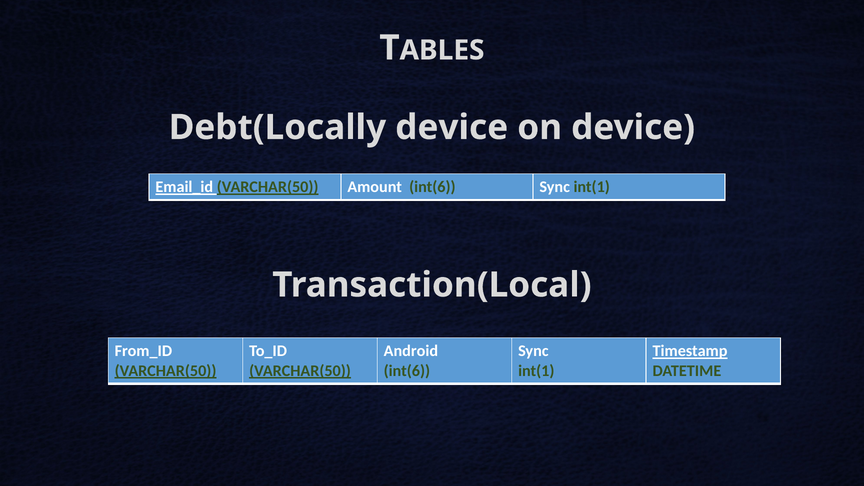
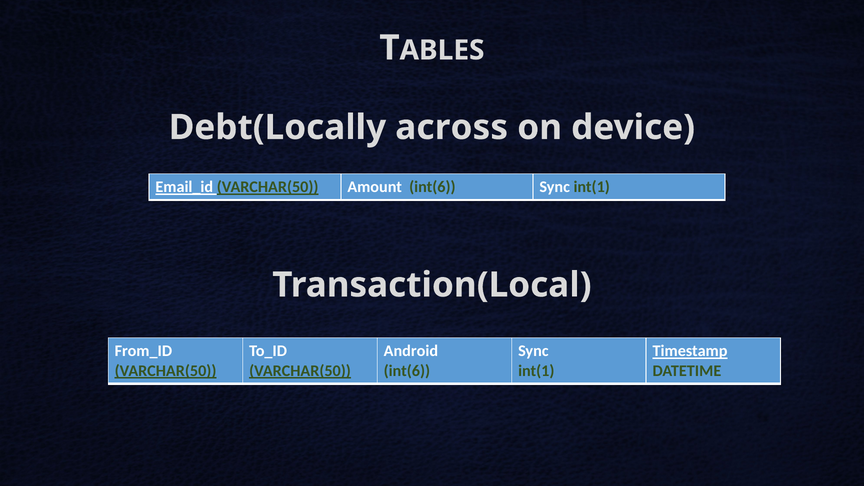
Debt(Locally device: device -> across
